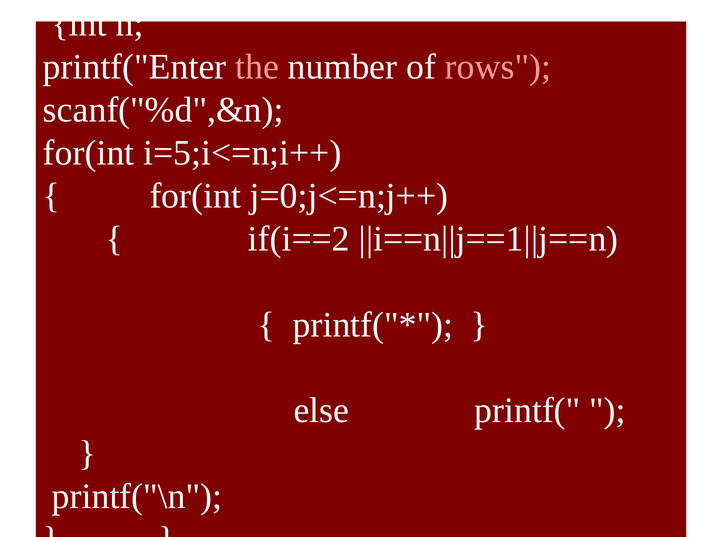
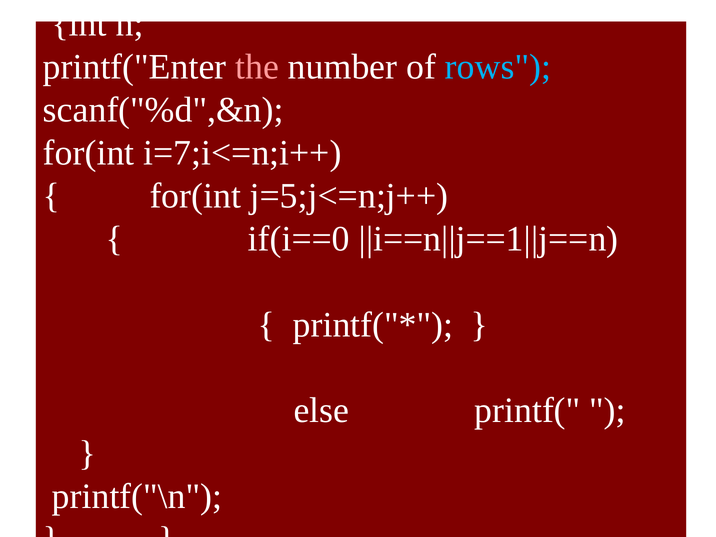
rows colour: pink -> light blue
i=5;i<=n;i++: i=5;i<=n;i++ -> i=7;i<=n;i++
j=0;j<=n;j++: j=0;j<=n;j++ -> j=5;j<=n;j++
if(i==2: if(i==2 -> if(i==0
